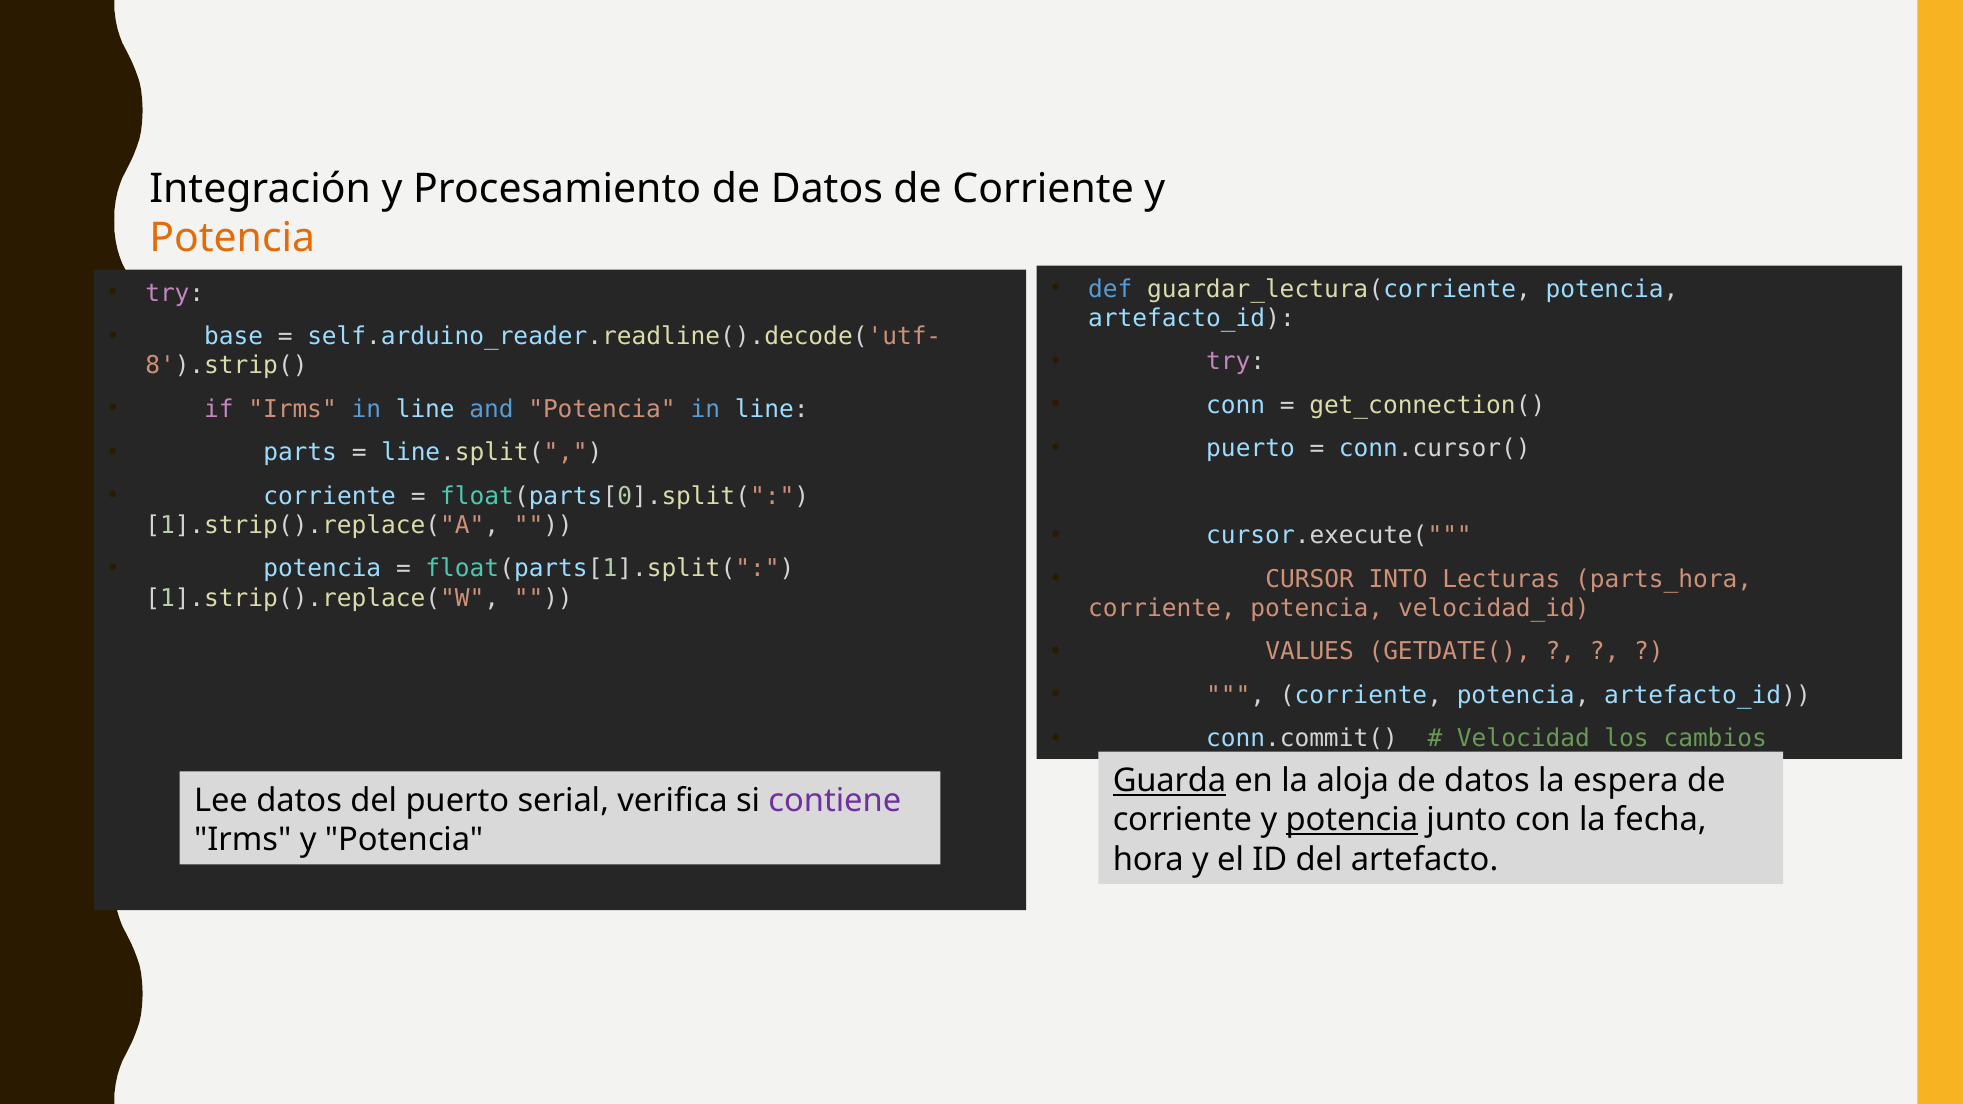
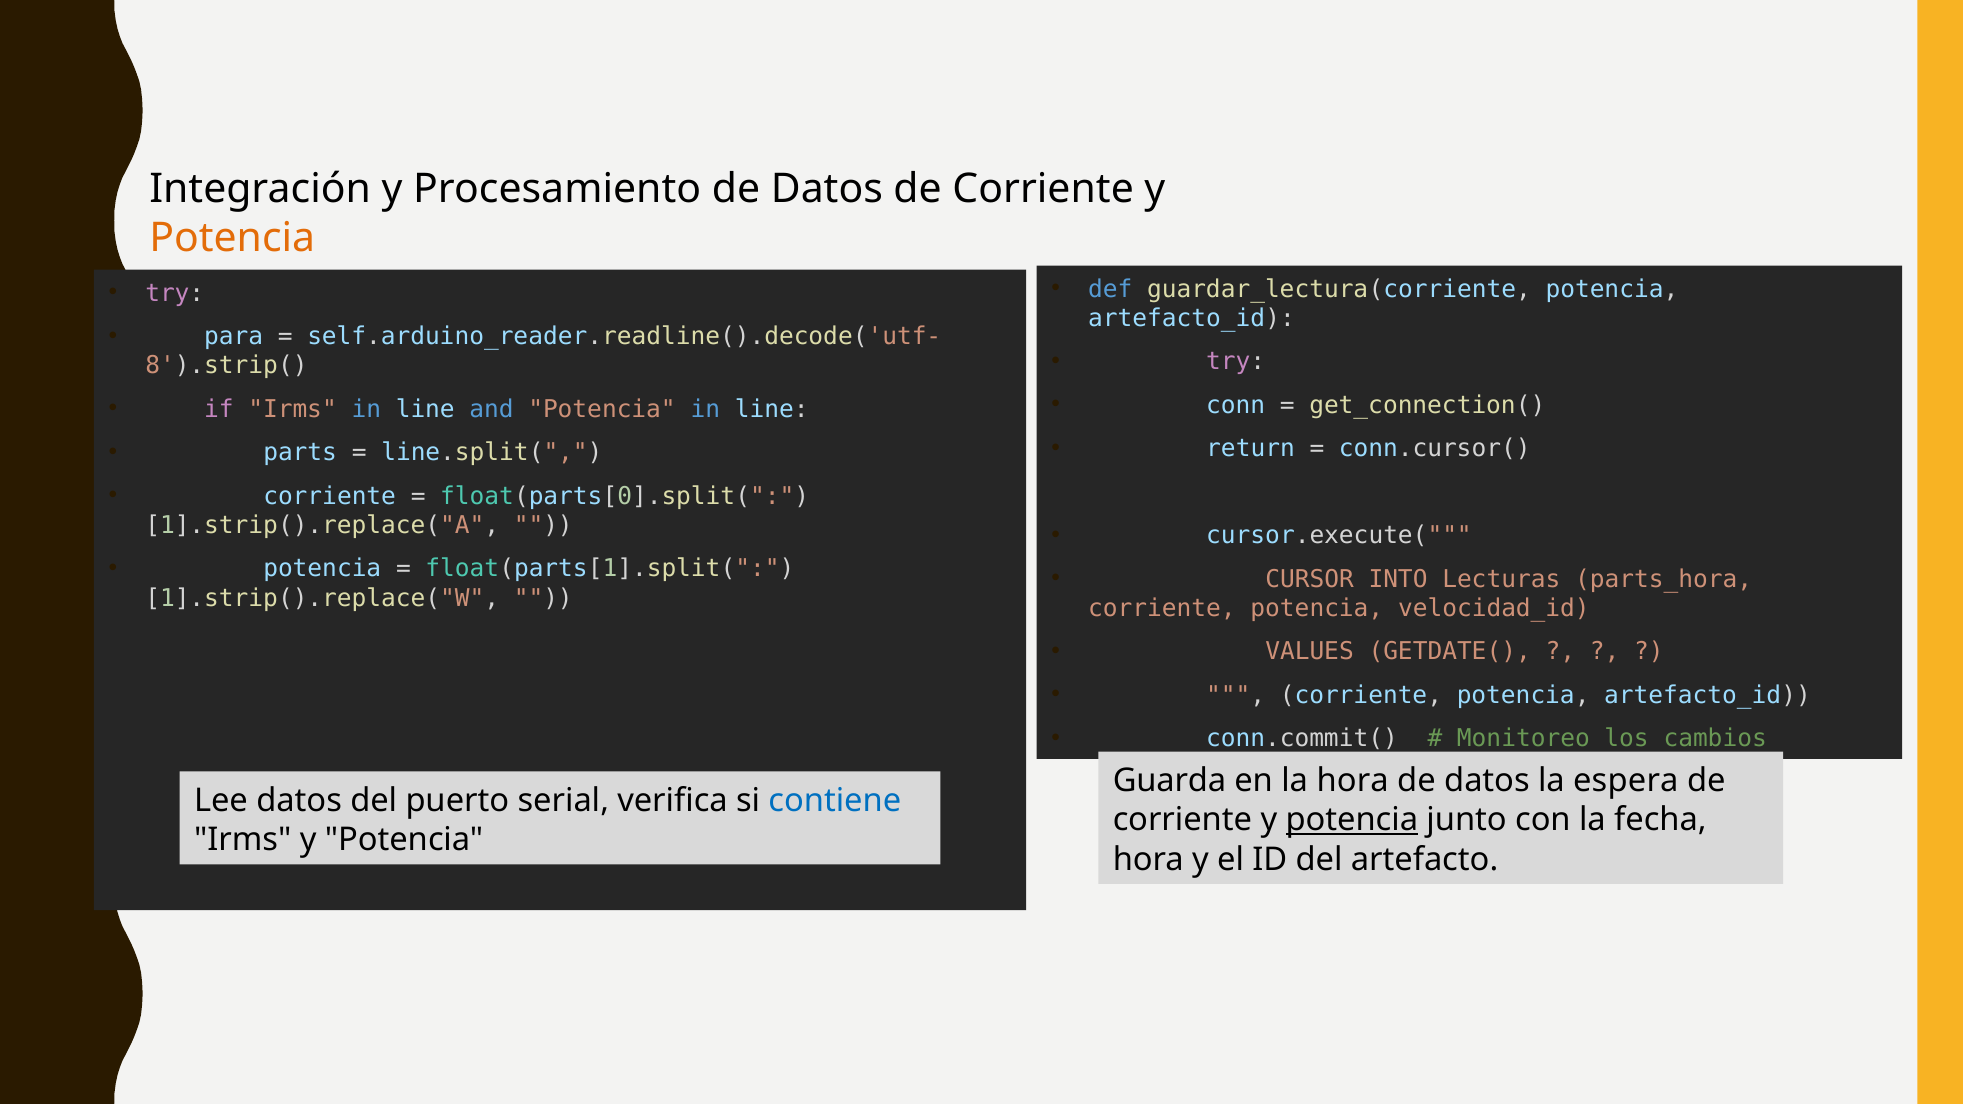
base: base -> para
puerto at (1251, 449): puerto -> return
Velocidad: Velocidad -> Monitoreo
Guarda underline: present -> none
la aloja: aloja -> hora
contiene colour: purple -> blue
